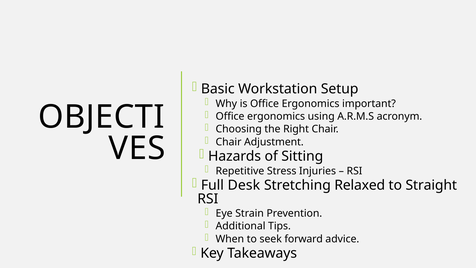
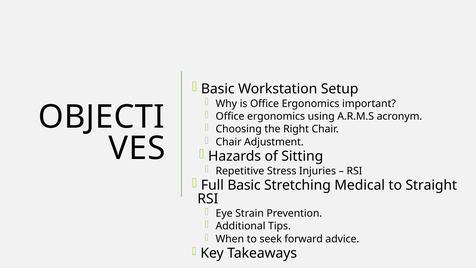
Full Desk: Desk -> Basic
Relaxed: Relaxed -> Medical
